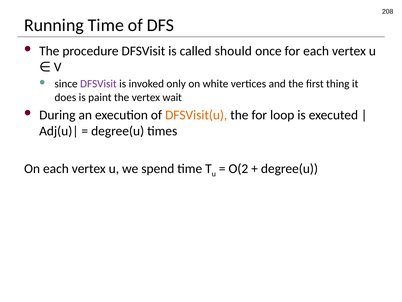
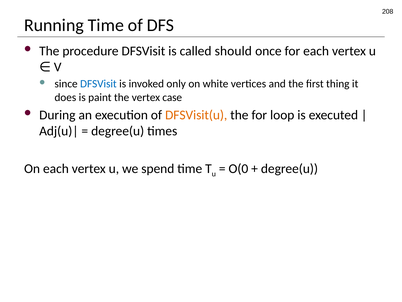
DFSVisit at (98, 84) colour: purple -> blue
wait: wait -> case
O(2: O(2 -> O(0
